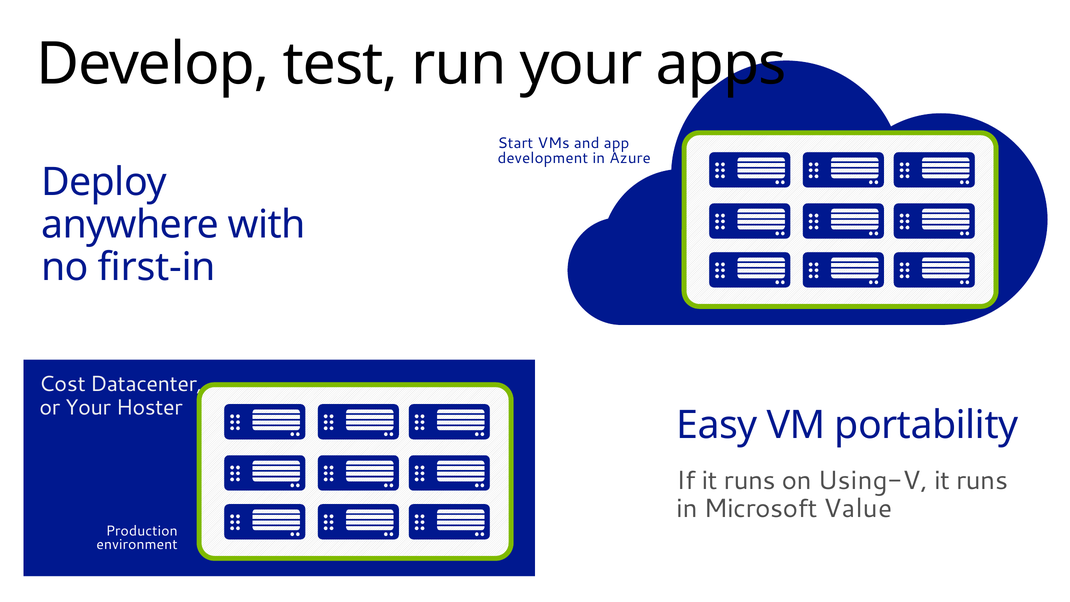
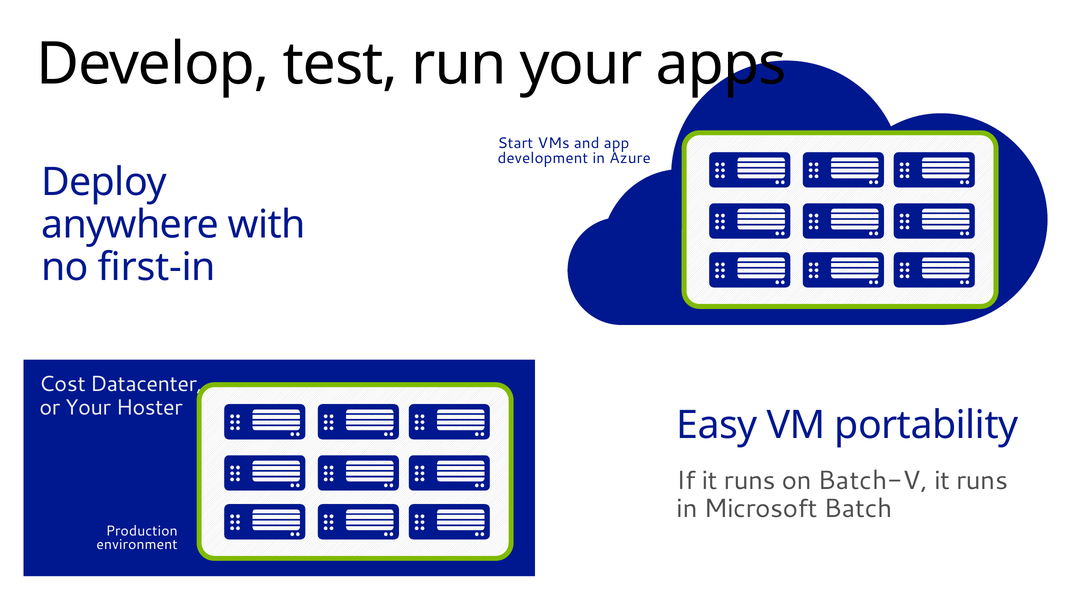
Using-V: Using-V -> Batch-V
Value: Value -> Batch
